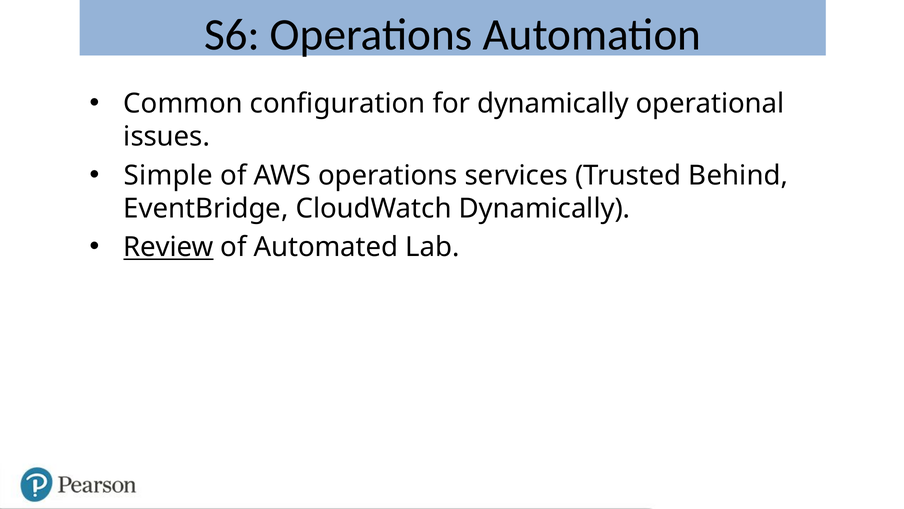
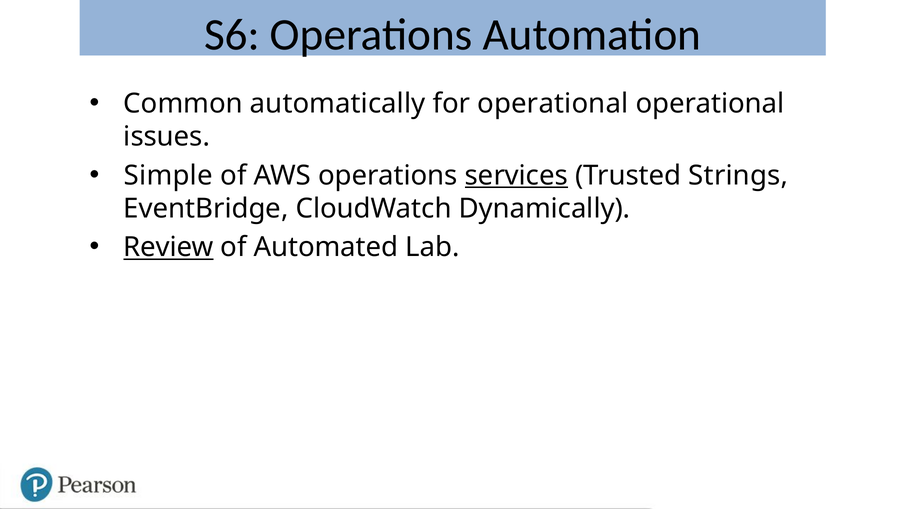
configuration: configuration -> automatically
for dynamically: dynamically -> operational
services underline: none -> present
Behind: Behind -> Strings
